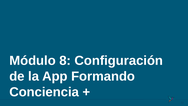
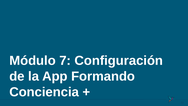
8: 8 -> 7
